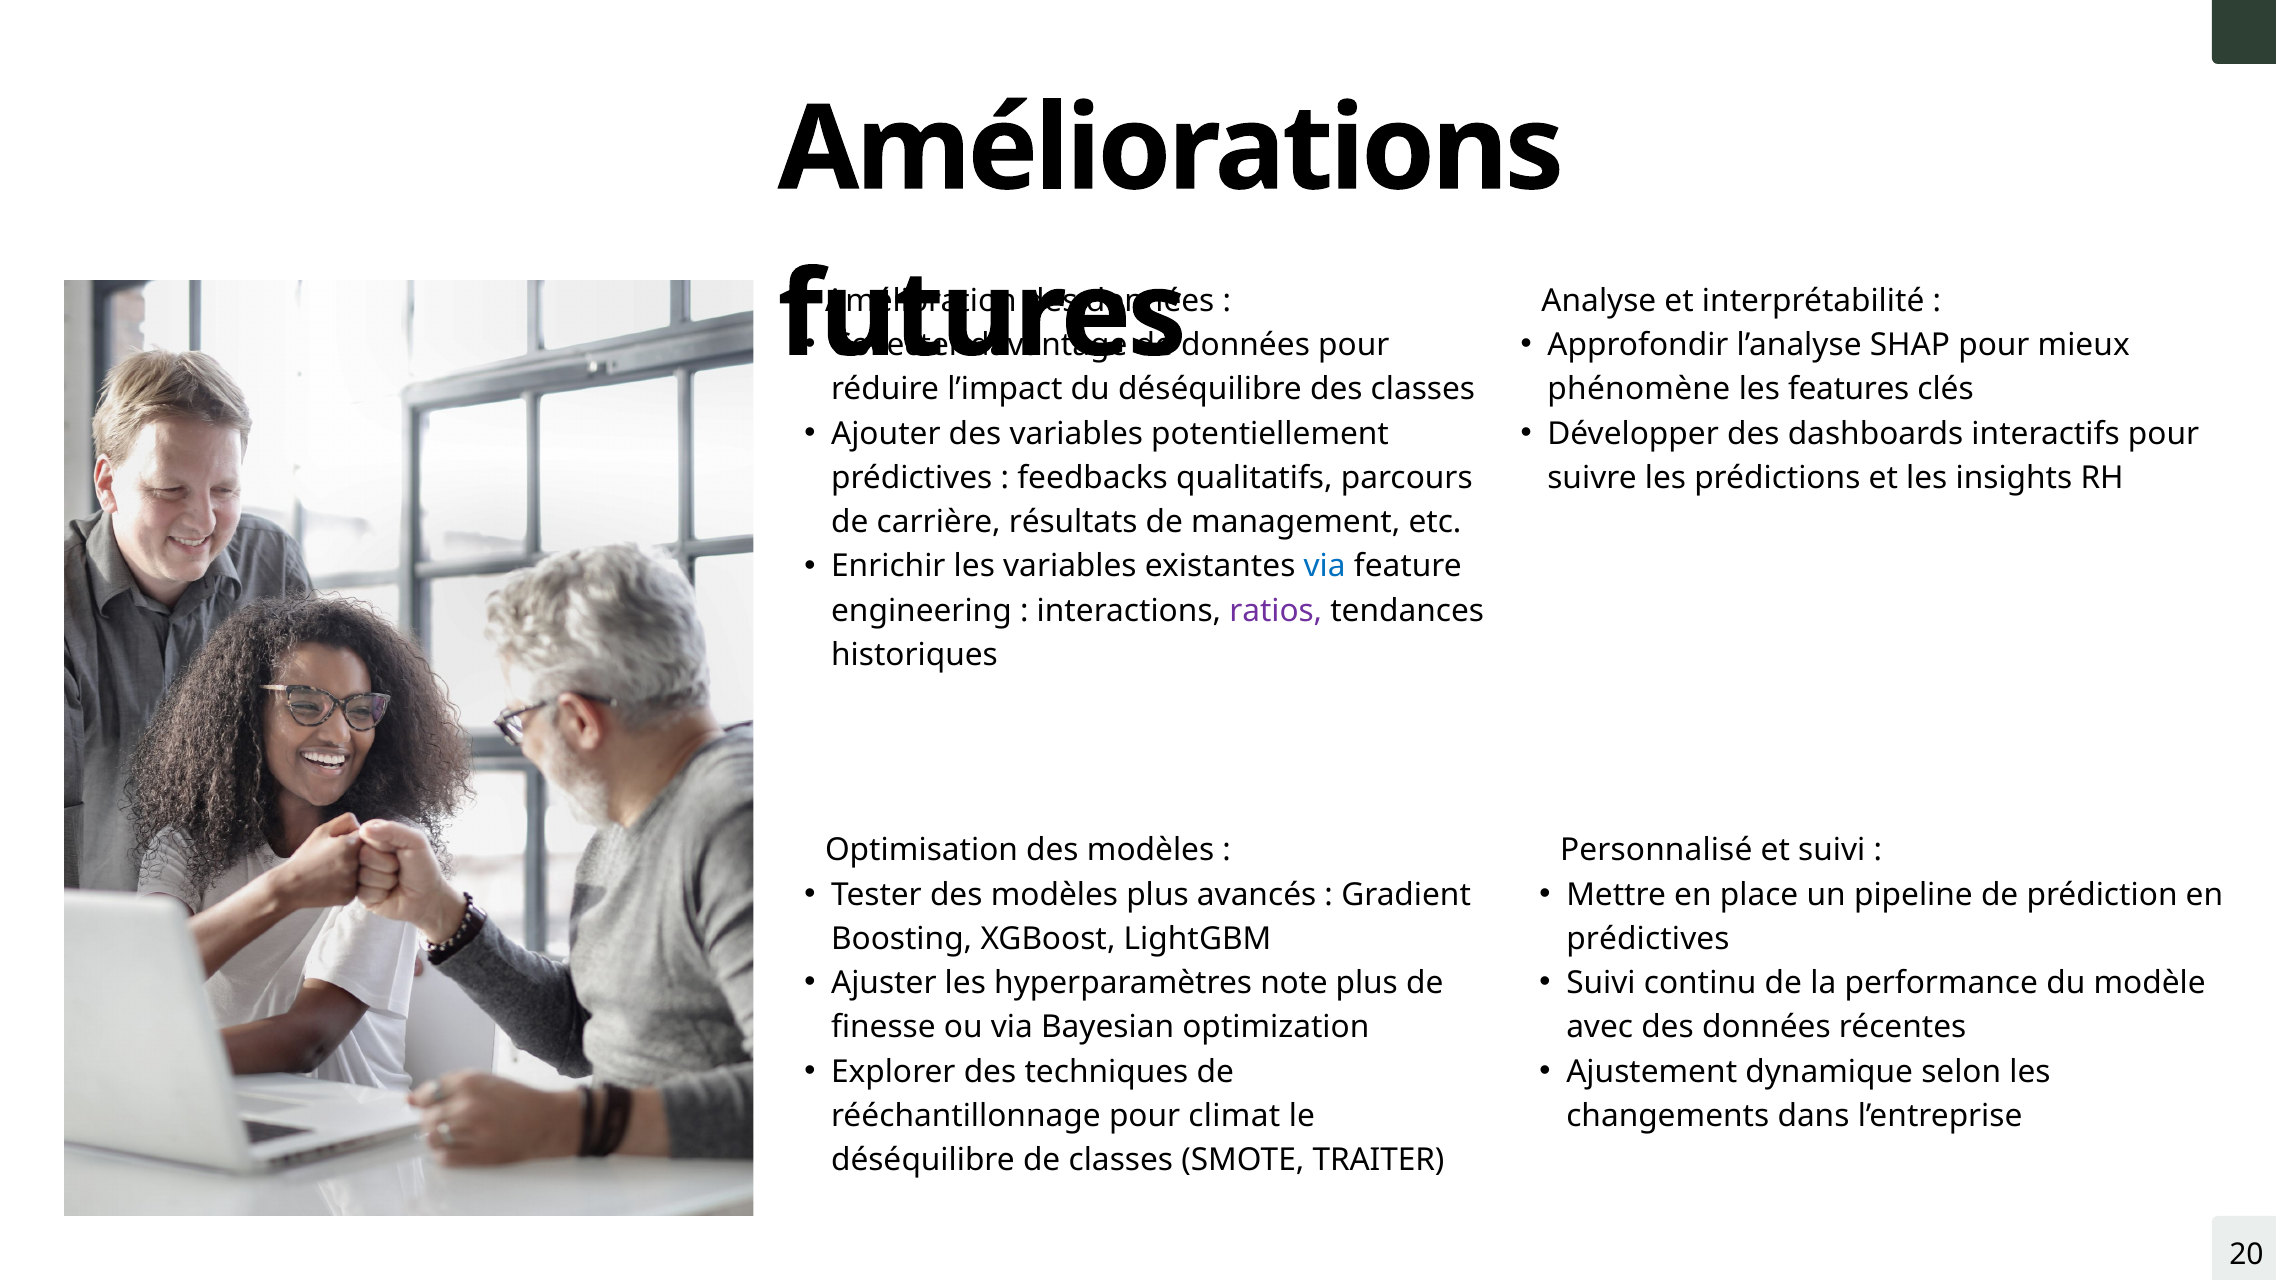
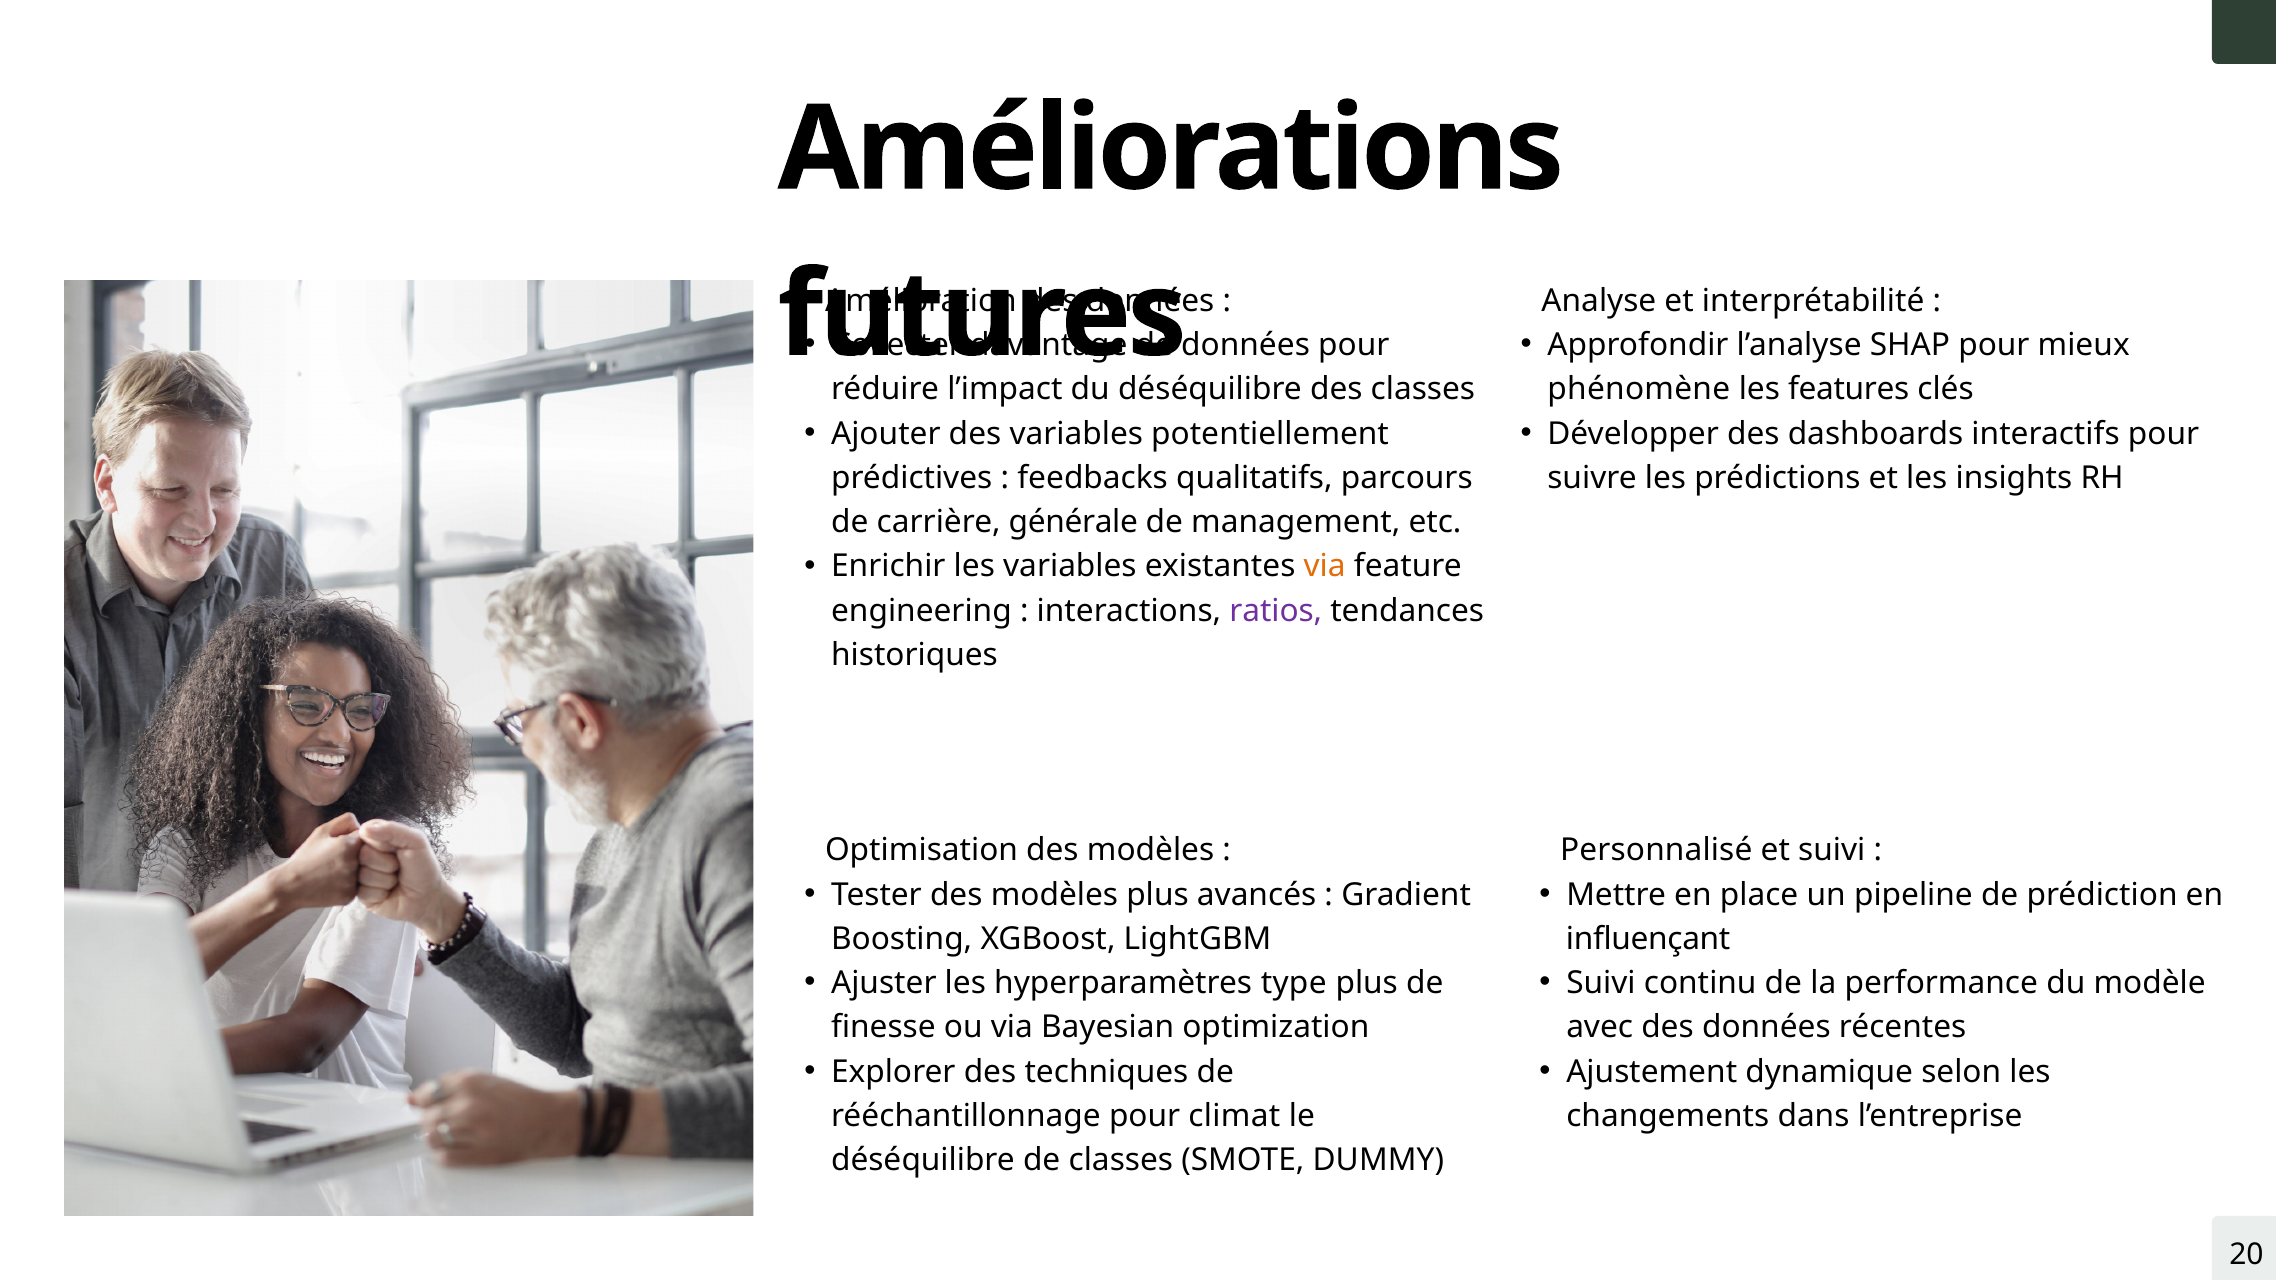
résultats: résultats -> générale
via at (1325, 567) colour: blue -> orange
prédictives at (1648, 939): prédictives -> influençant
note: note -> type
TRAITER: TRAITER -> DUMMY
